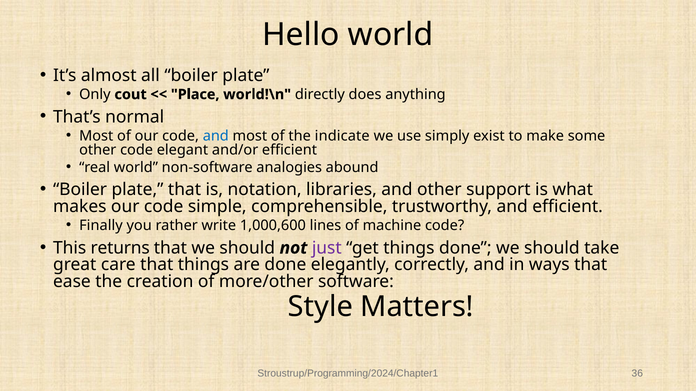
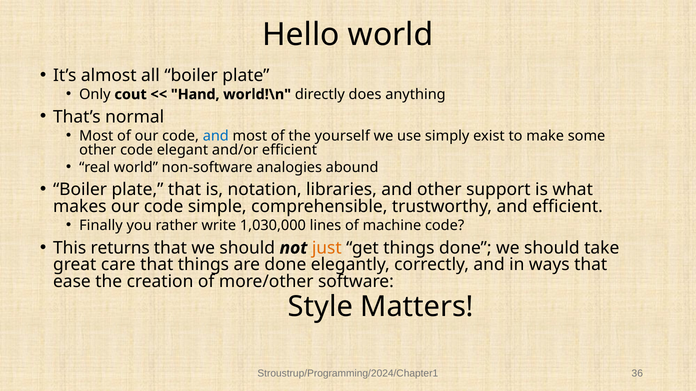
Place: Place -> Hand
indicate: indicate -> yourself
1,000,600: 1,000,600 -> 1,030,000
just colour: purple -> orange
